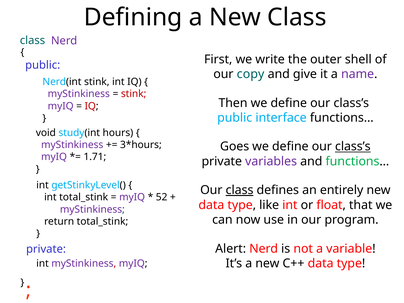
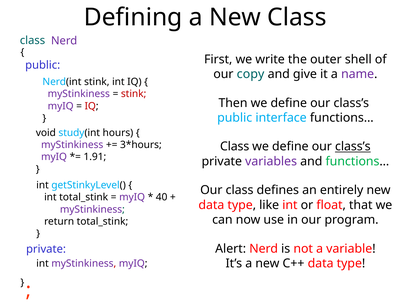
Goes at (235, 147): Goes -> Class
1.71: 1.71 -> 1.91
class at (240, 190) underline: present -> none
52: 52 -> 40
